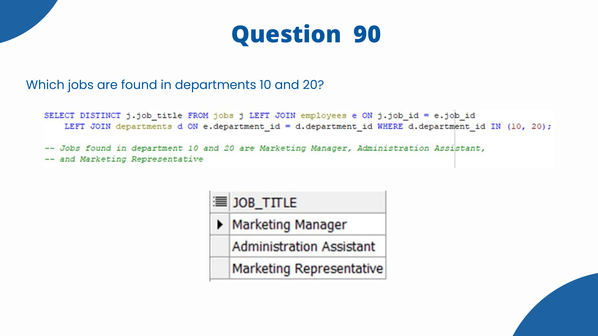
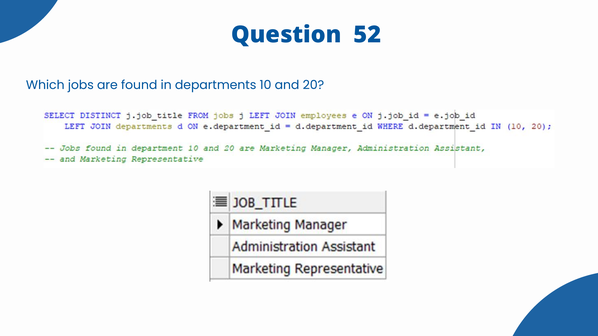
90: 90 -> 52
